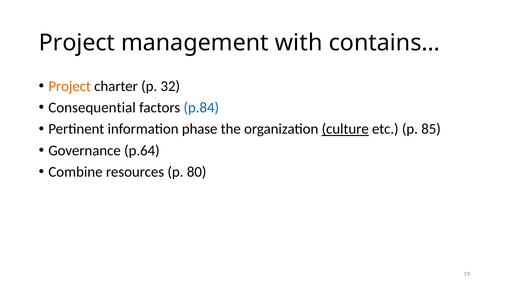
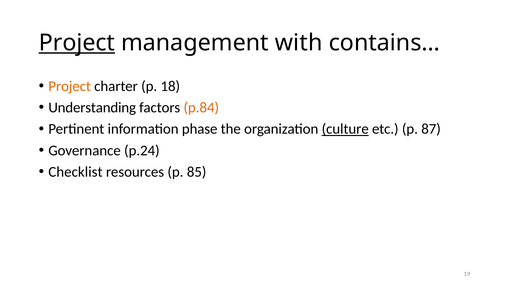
Project at (77, 43) underline: none -> present
32: 32 -> 18
Consequential: Consequential -> Understanding
p.84 colour: blue -> orange
85: 85 -> 87
p.64: p.64 -> p.24
Combine: Combine -> Checklist
80: 80 -> 85
